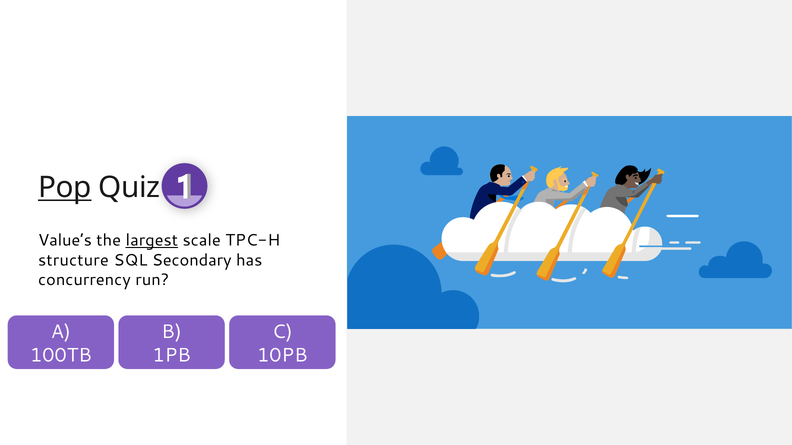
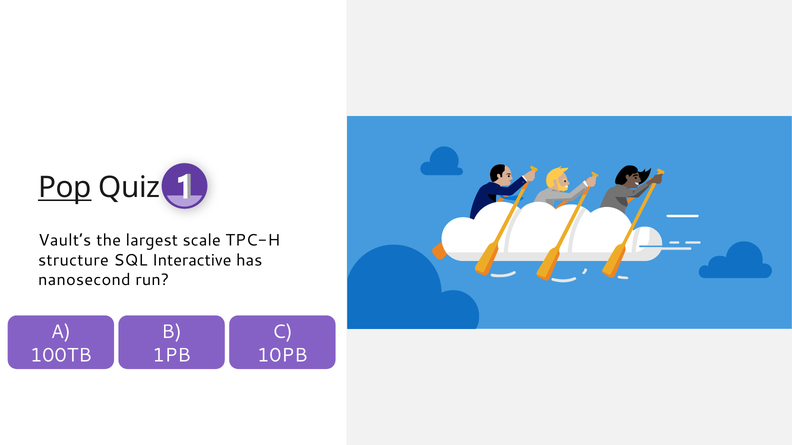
Value’s: Value’s -> Vault’s
largest underline: present -> none
Secondary: Secondary -> Interactive
concurrency: concurrency -> nanosecond
